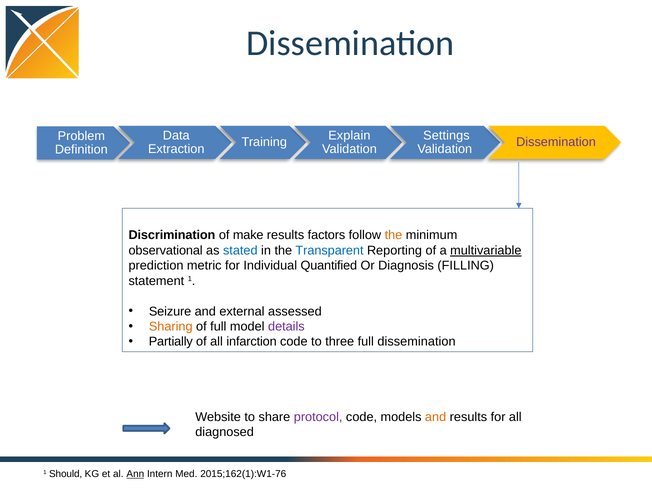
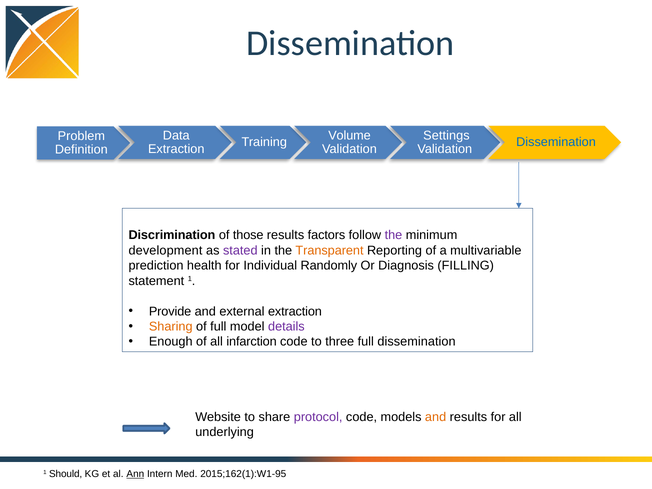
Explain: Explain -> Volume
Dissemination at (556, 142) colour: purple -> blue
make: make -> those
the at (393, 235) colour: orange -> purple
observational: observational -> development
stated colour: blue -> purple
Transparent colour: blue -> orange
multivariable underline: present -> none
metric: metric -> health
Quantified: Quantified -> Randomly
Seizure: Seizure -> Provide
external assessed: assessed -> extraction
Partially: Partially -> Enough
diagnosed: diagnosed -> underlying
2015;162(1):W1-76: 2015;162(1):W1-76 -> 2015;162(1):W1-95
